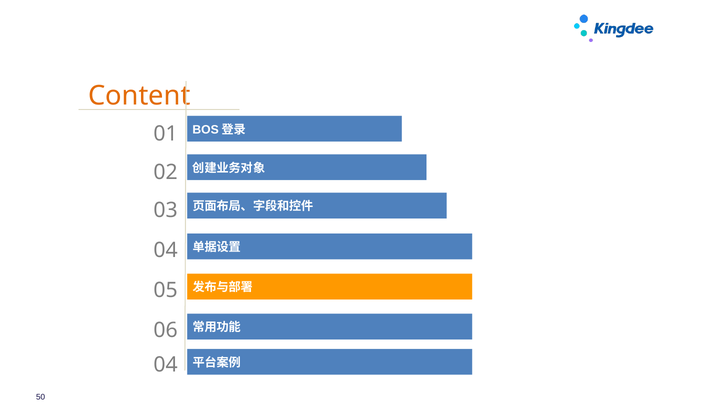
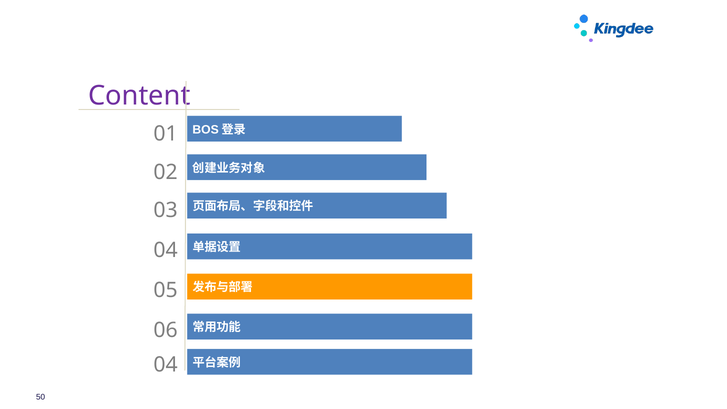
Content colour: orange -> purple
